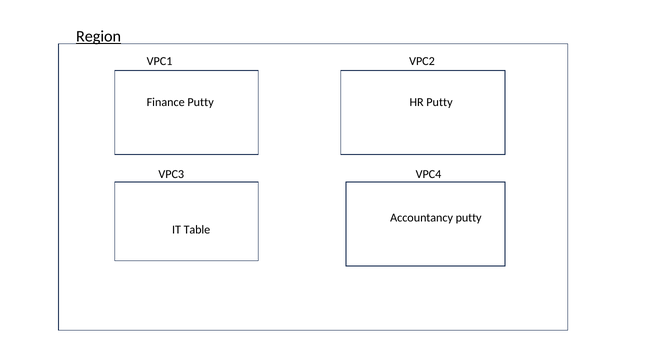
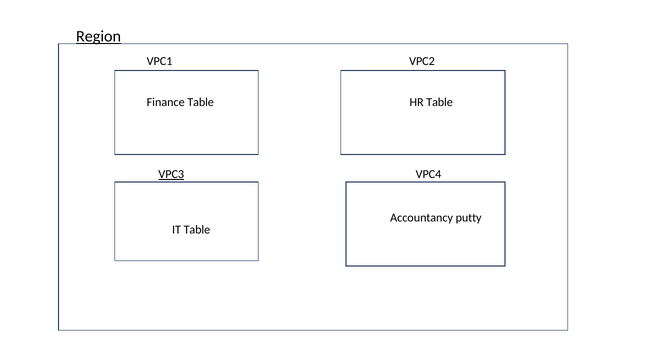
Finance Putty: Putty -> Table
HR Putty: Putty -> Table
VPC3 underline: none -> present
